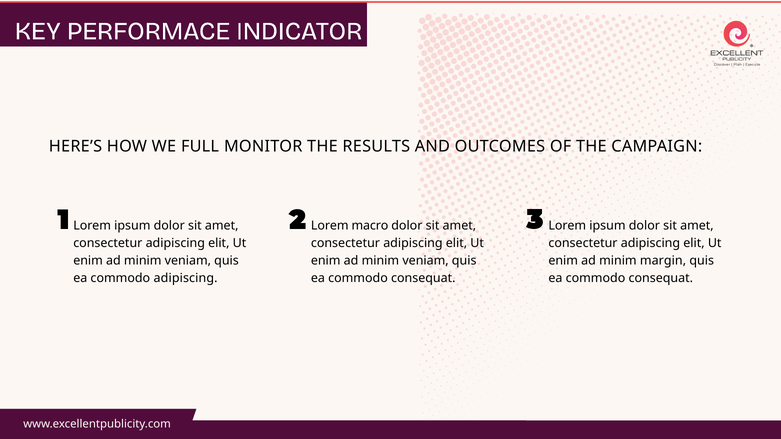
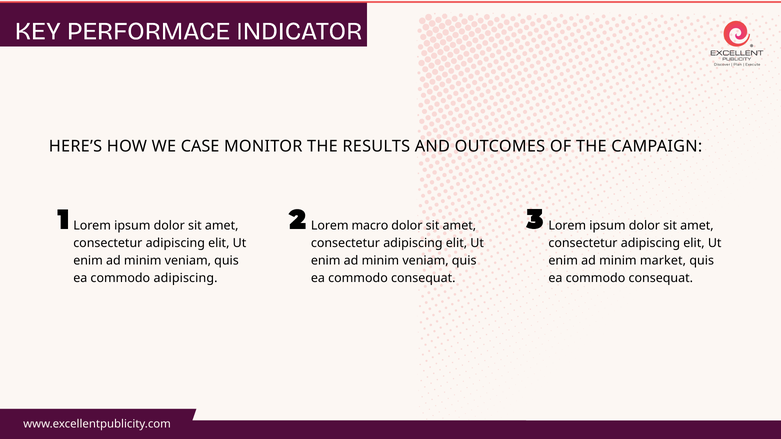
FULL: FULL -> CASE
margin: margin -> market
